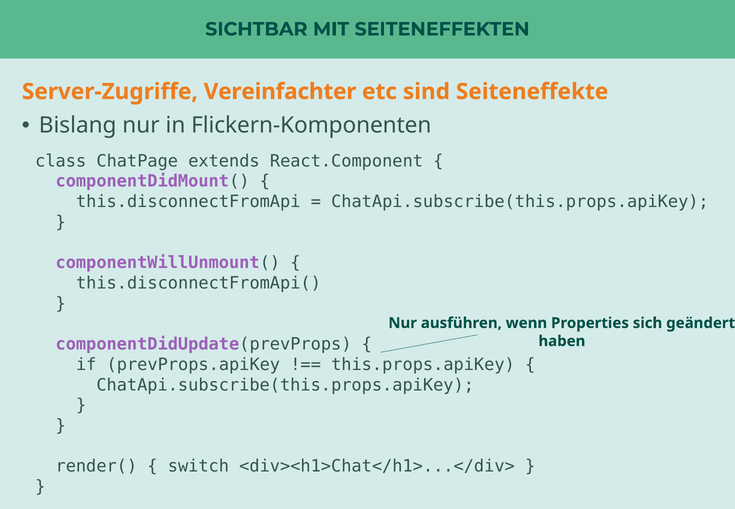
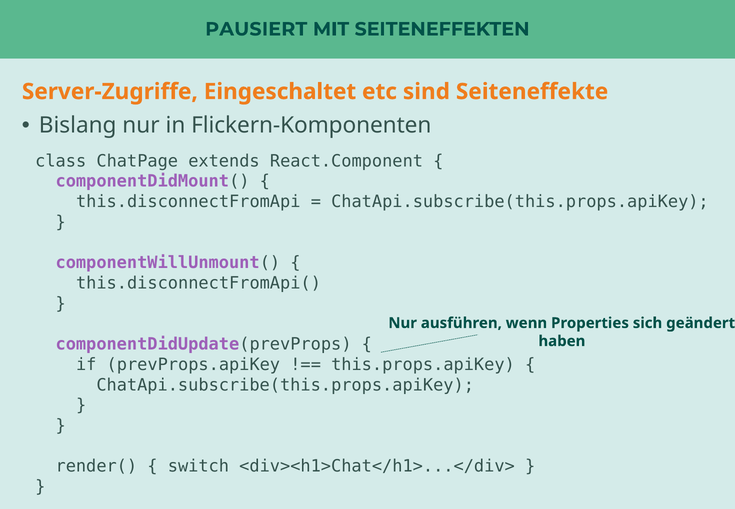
SICHTBAR: SICHTBAR -> PAUSIERT
Vereinfachter: Vereinfachter -> Eingeschaltet
